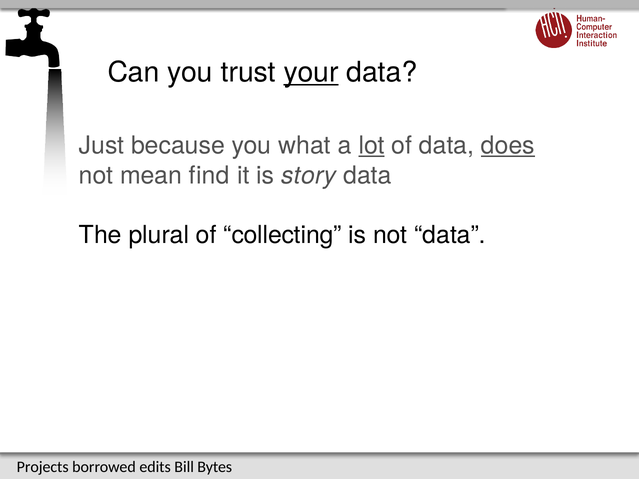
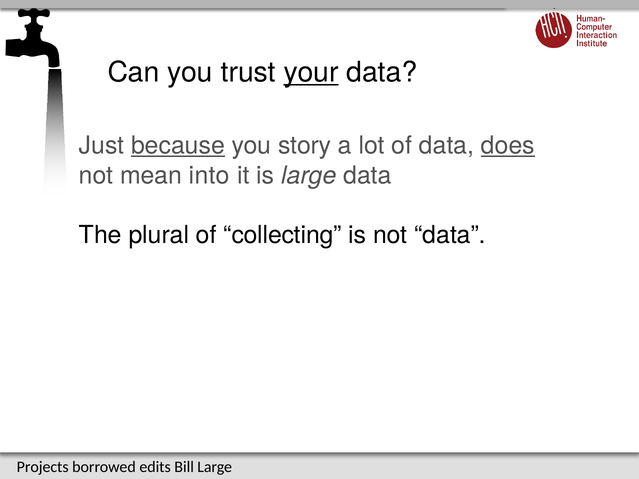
because underline: none -> present
what: what -> story
lot underline: present -> none
find: find -> into
is story: story -> large
Bill Bytes: Bytes -> Large
